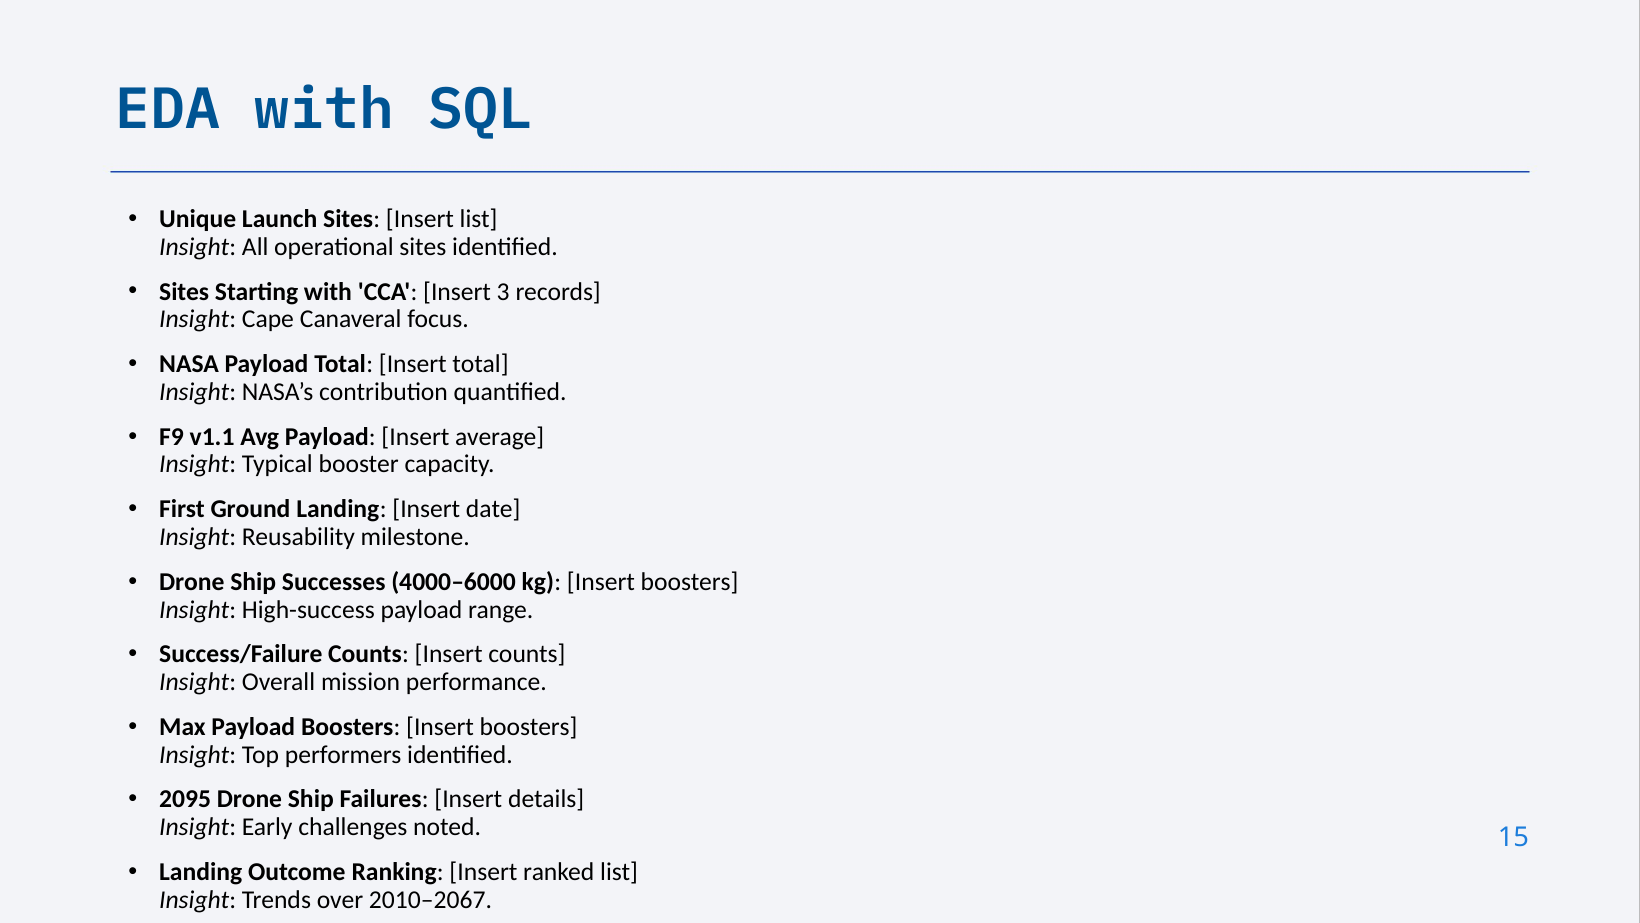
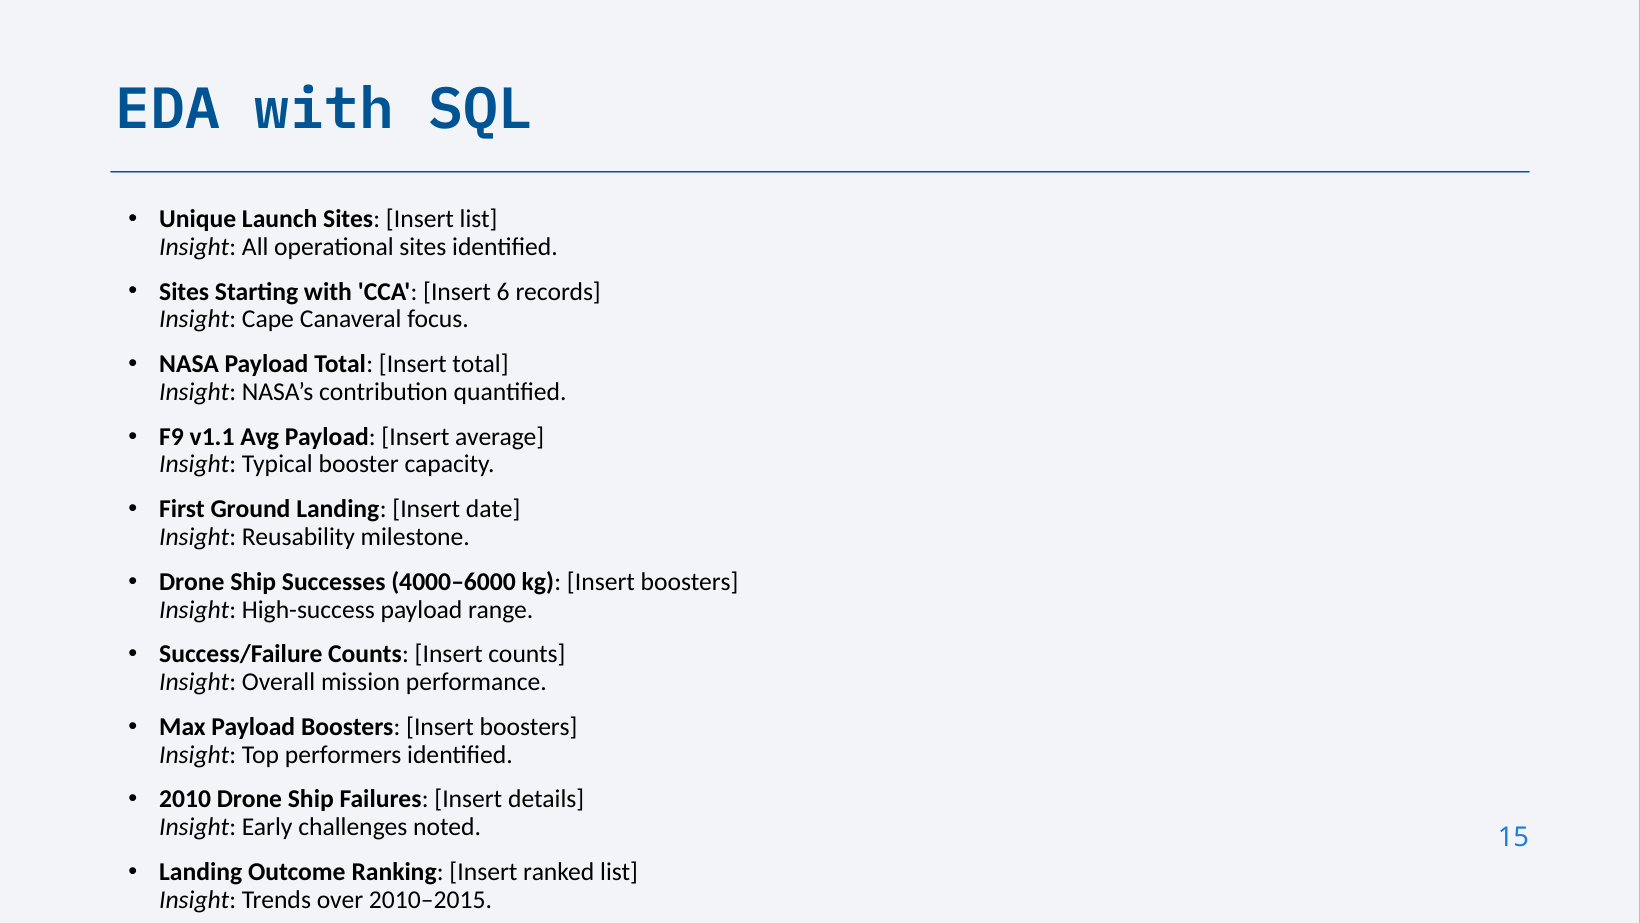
3: 3 -> 6
2095: 2095 -> 2010
2010–2067: 2010–2067 -> 2010–2015
